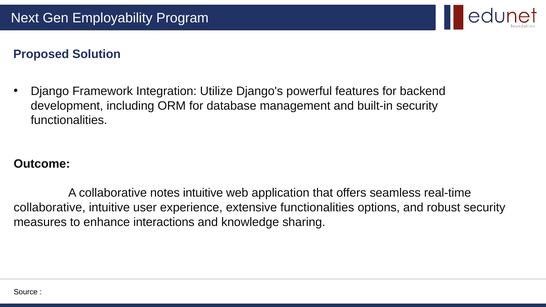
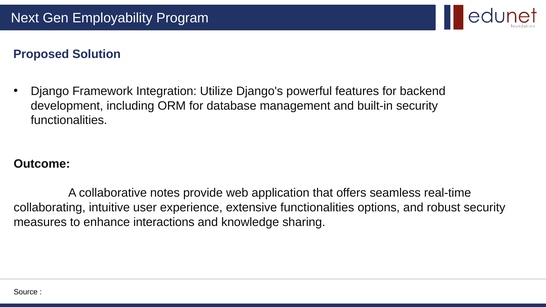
notes intuitive: intuitive -> provide
collaborative at (50, 208): collaborative -> collaborating
